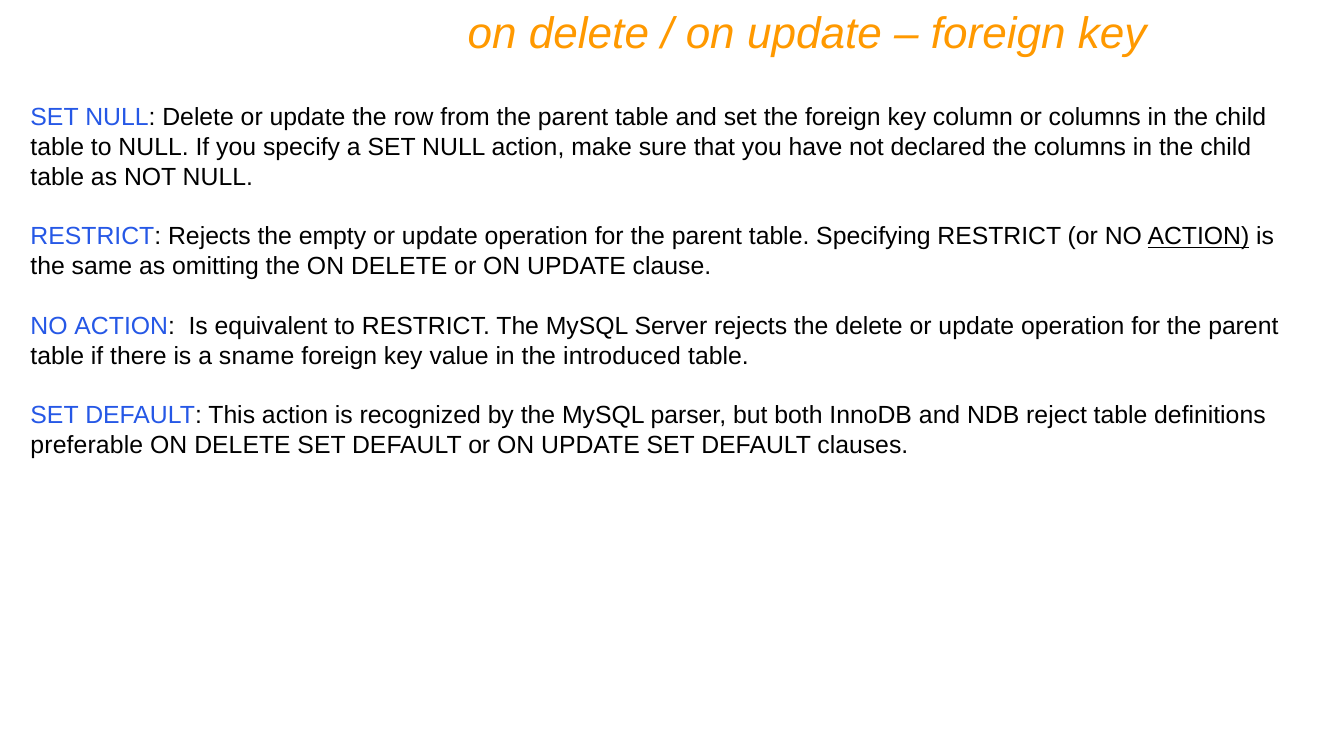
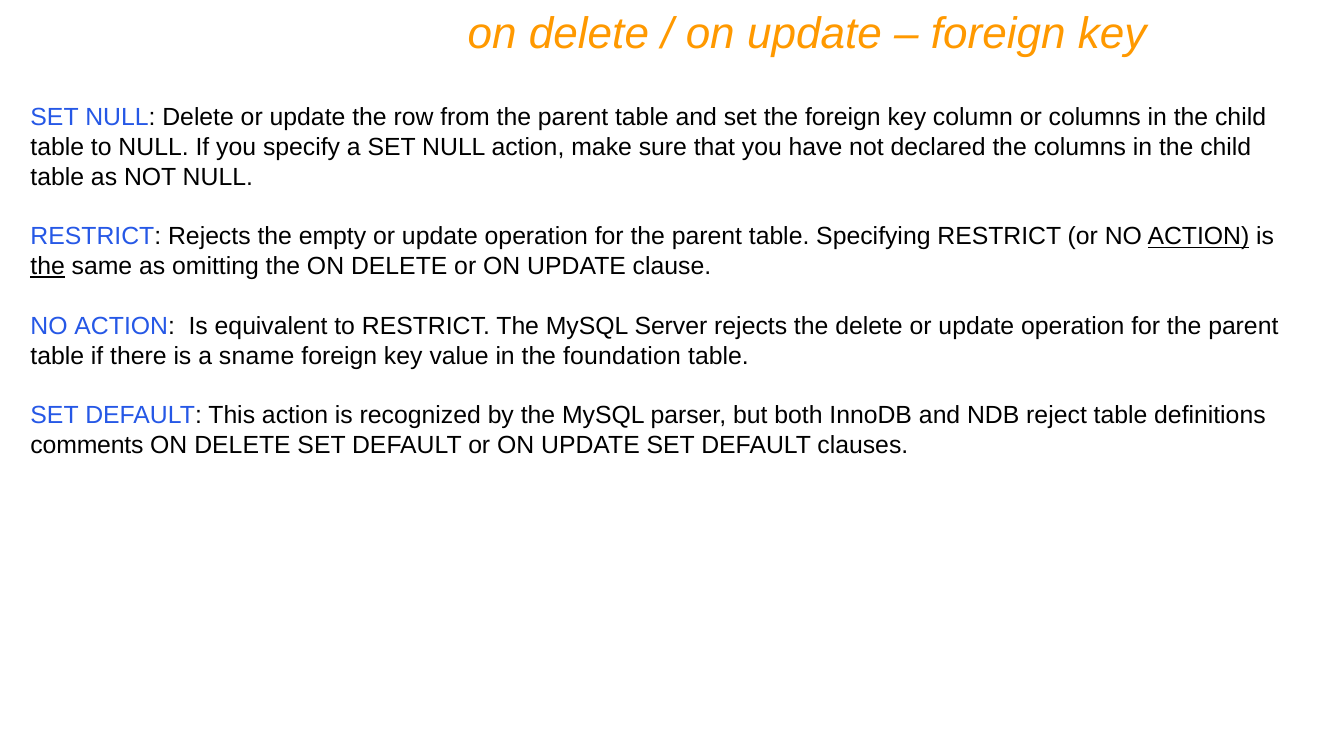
the at (48, 266) underline: none -> present
introduced: introduced -> foundation
preferable: preferable -> comments
